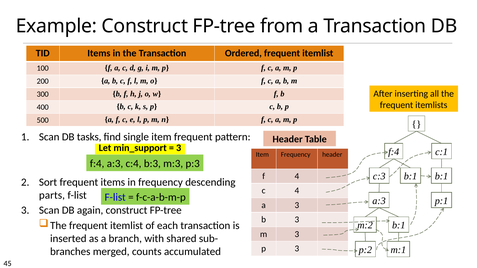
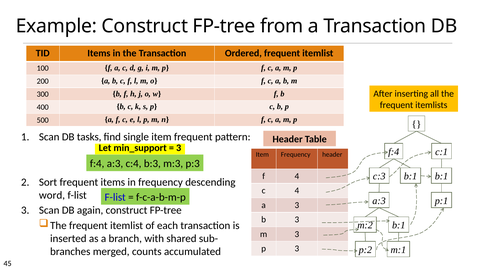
parts: parts -> word
